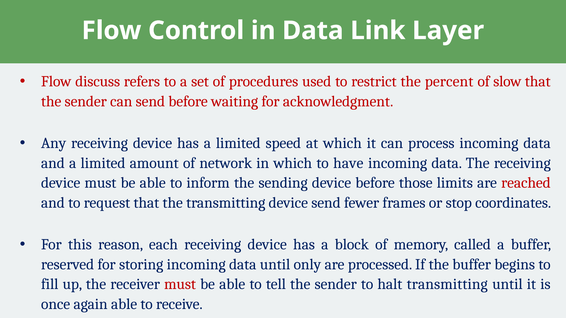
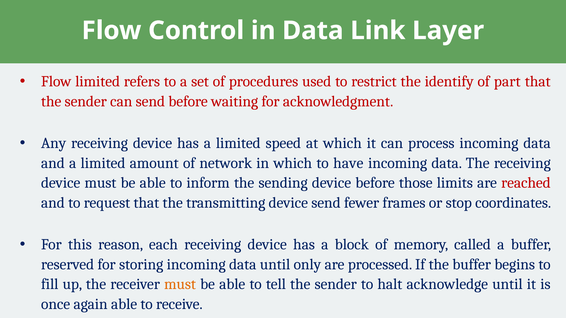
Flow discuss: discuss -> limited
percent: percent -> identify
slow: slow -> part
must at (180, 285) colour: red -> orange
halt transmitting: transmitting -> acknowledge
